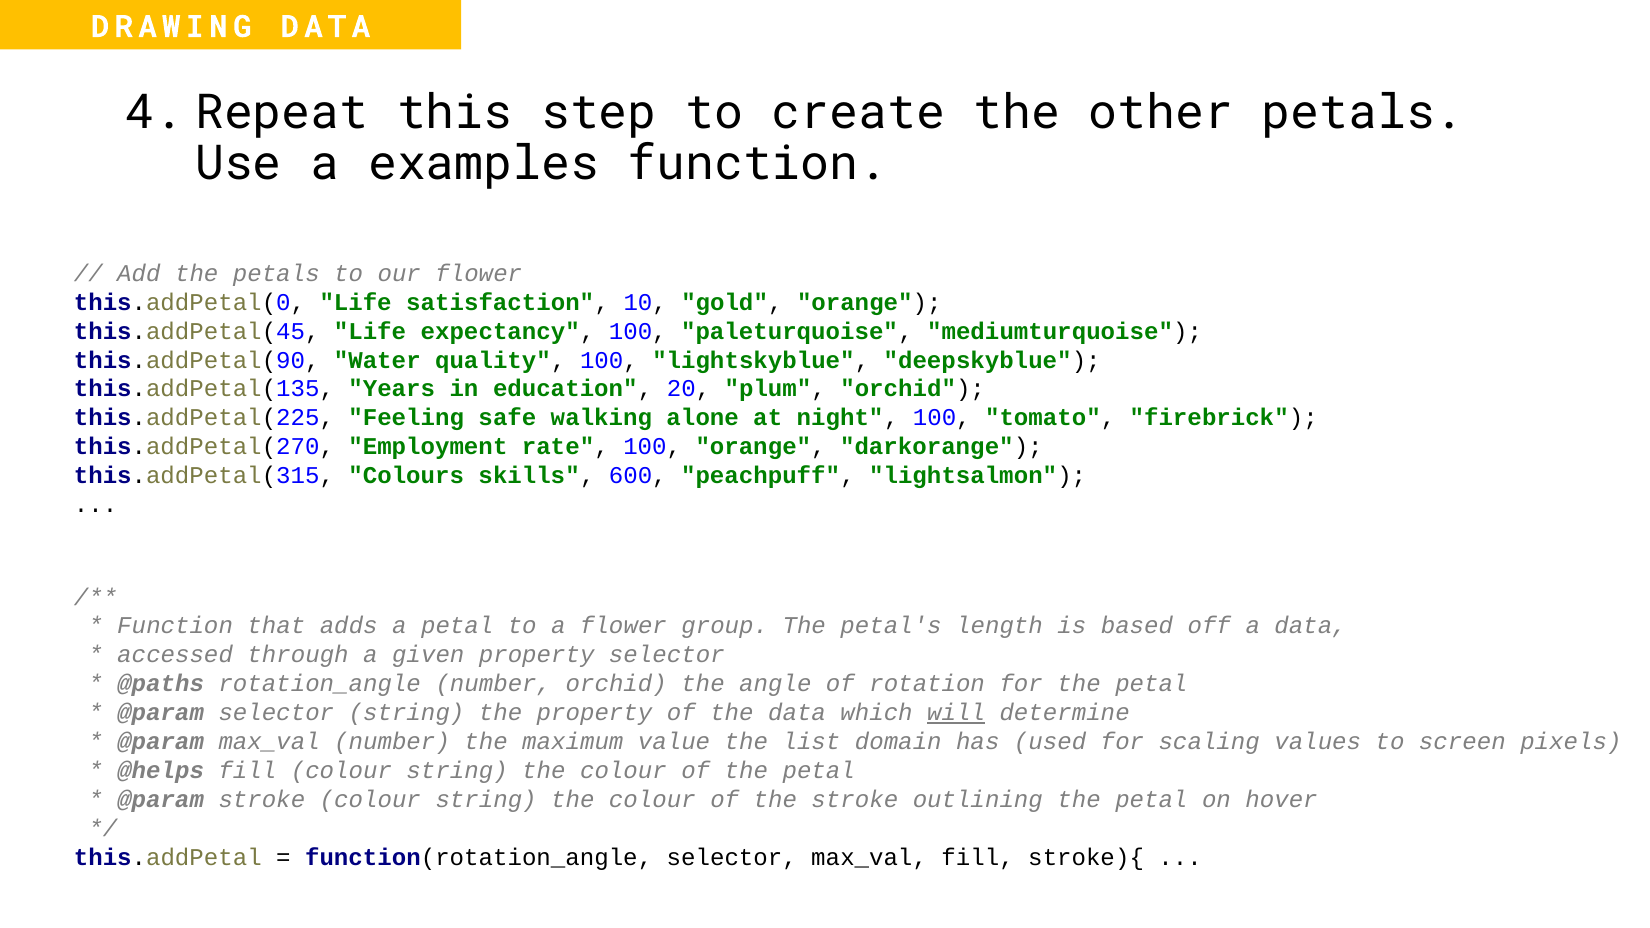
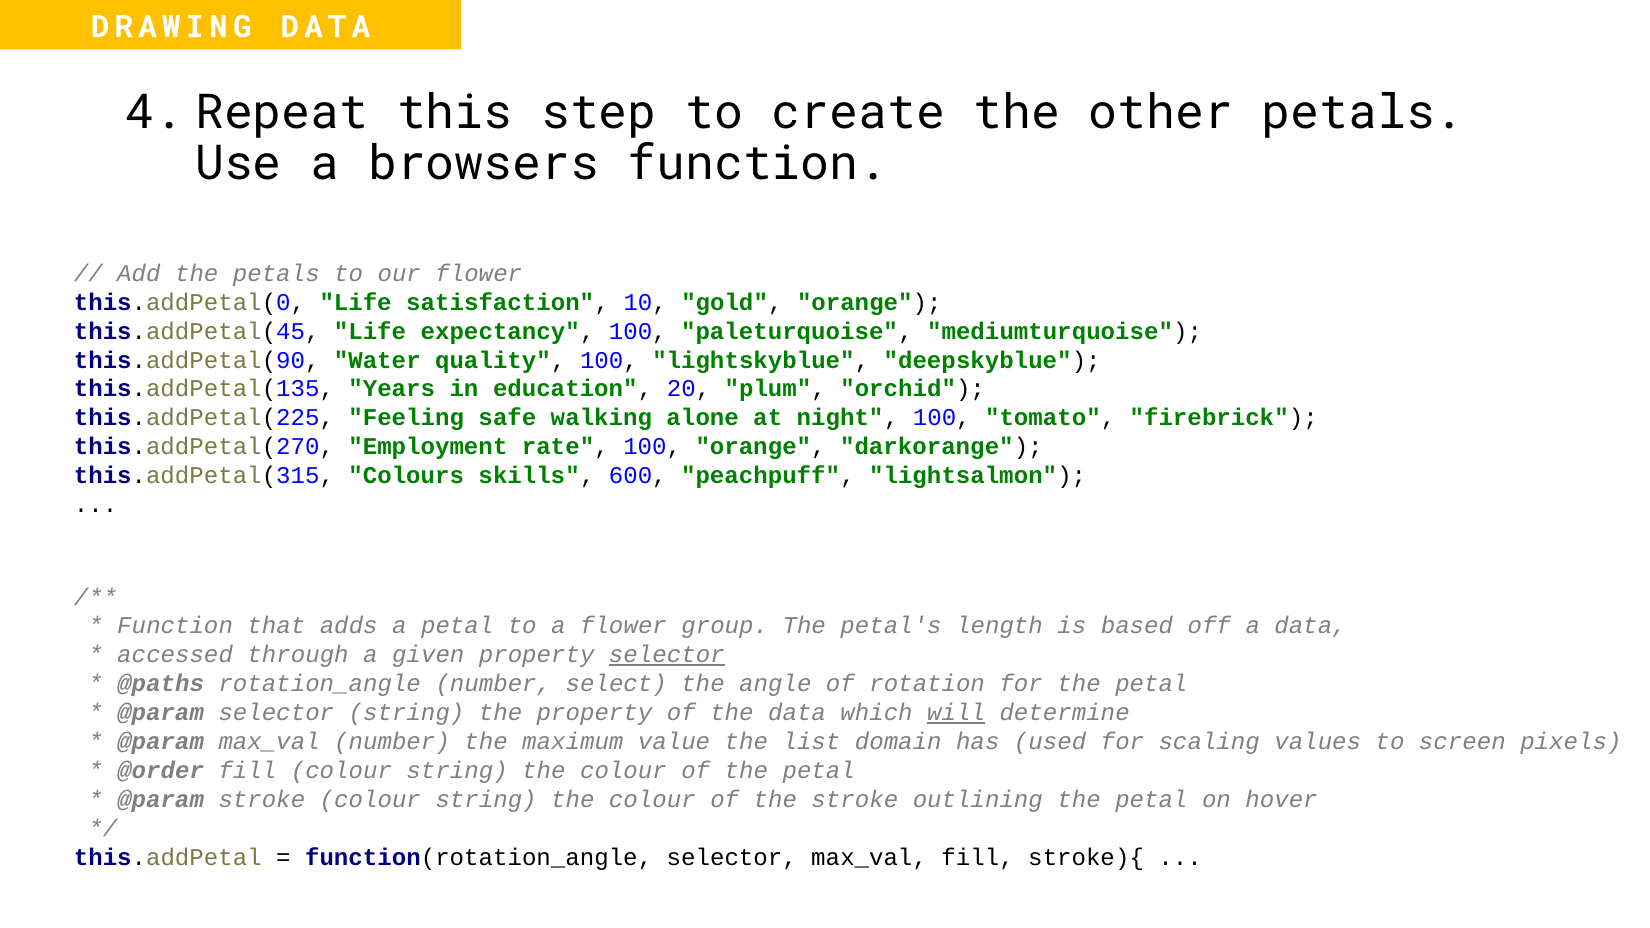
examples: examples -> browsers
selector at (667, 655) underline: none -> present
number orchid: orchid -> select
@helps: @helps -> @order
